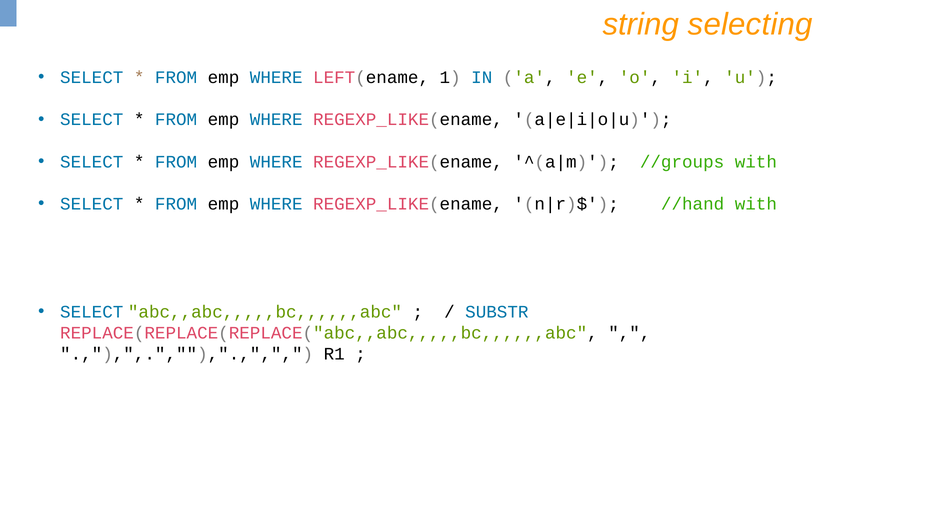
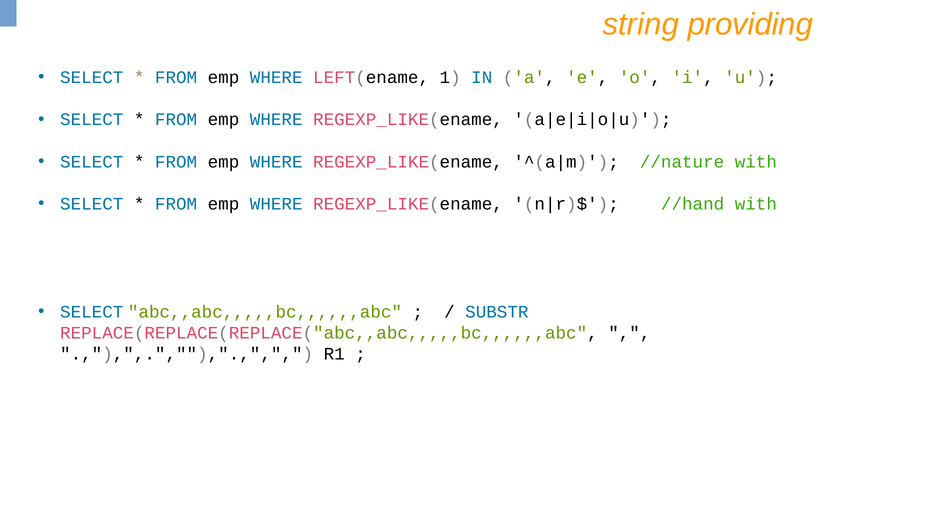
selecting: selecting -> providing
//groups: //groups -> //nature
